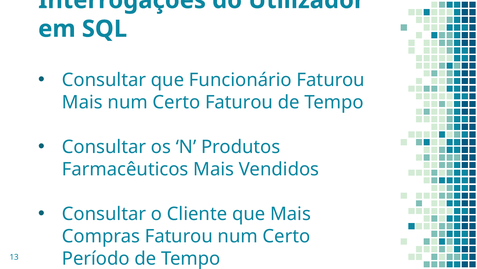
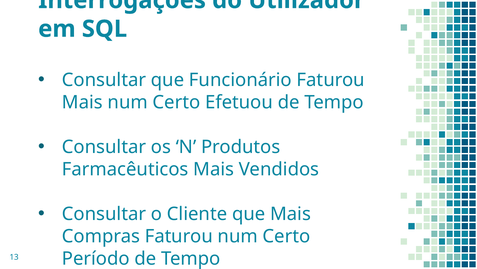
Certo Faturou: Faturou -> Efetuou
